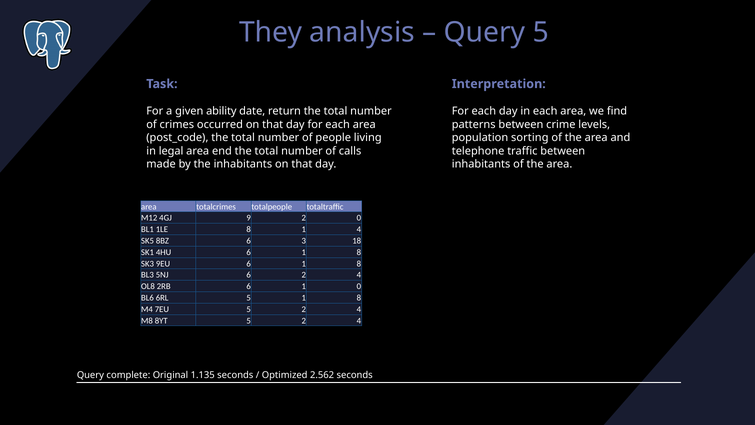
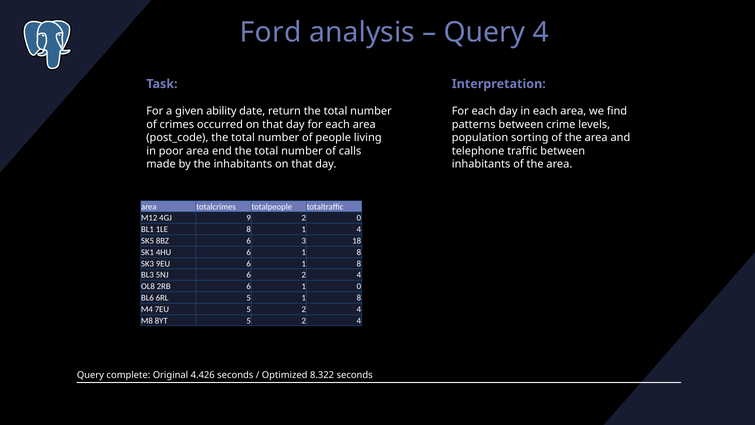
They: They -> Ford
Query 5: 5 -> 4
legal: legal -> poor
1.135: 1.135 -> 4.426
2.562: 2.562 -> 8.322
